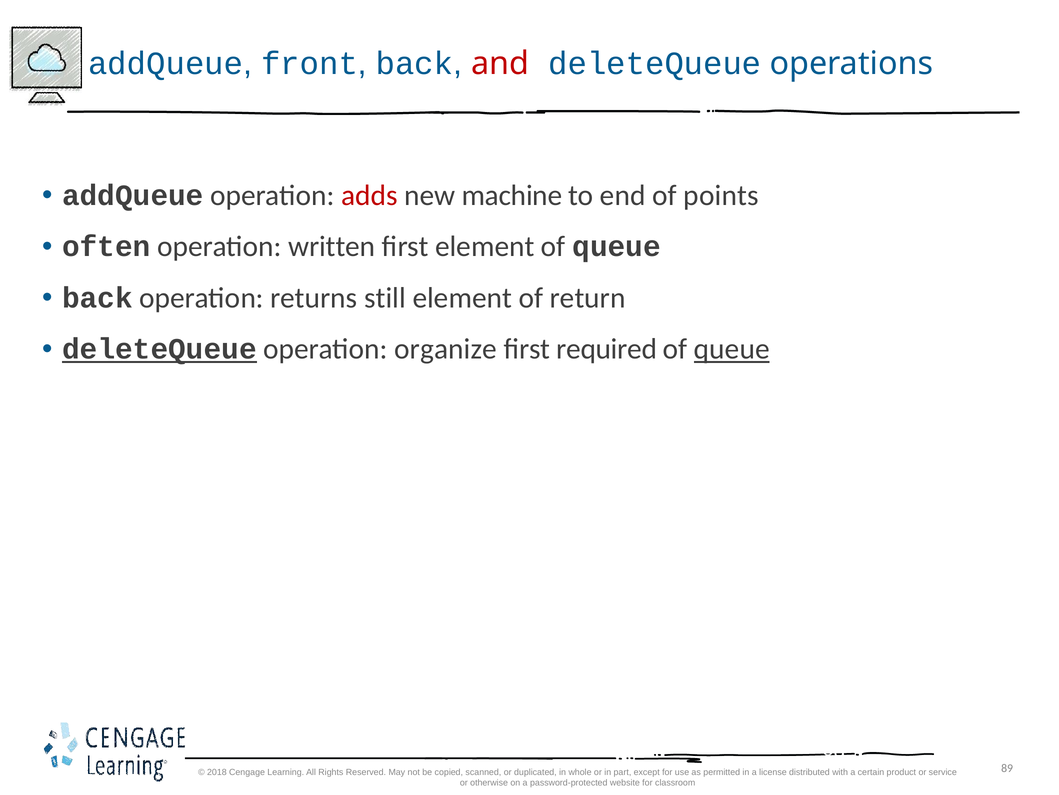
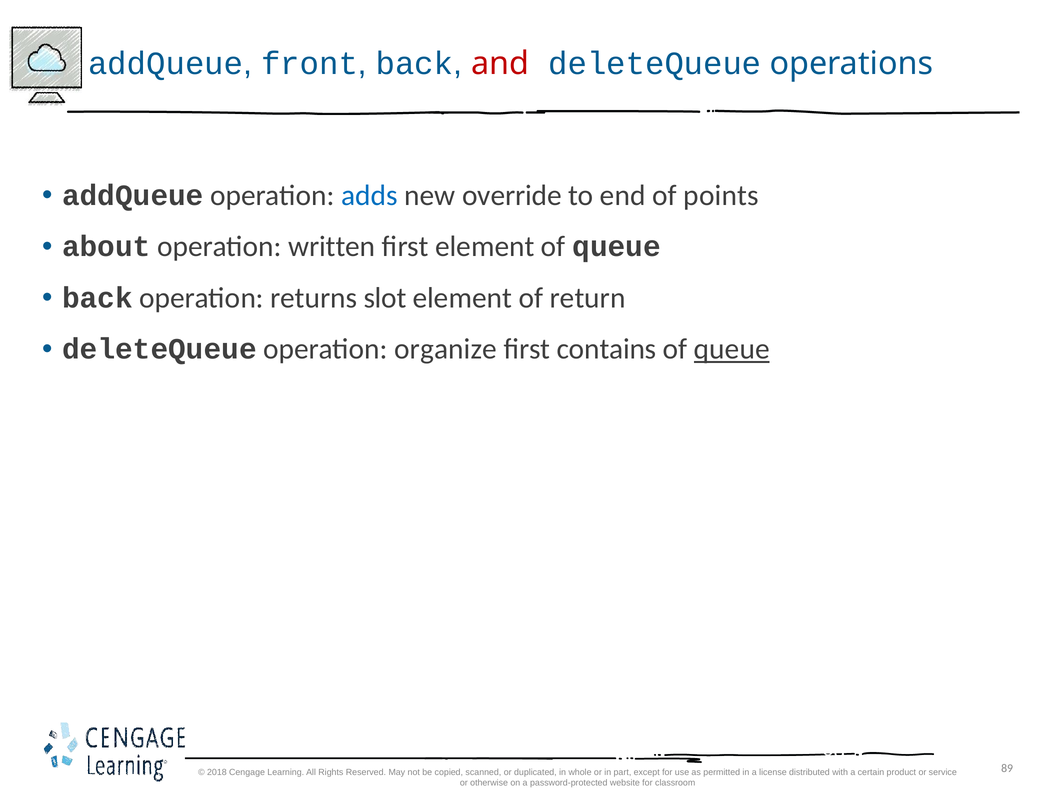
adds colour: red -> blue
machine: machine -> override
often: often -> about
still: still -> slot
deleteQueue at (159, 349) underline: present -> none
required: required -> contains
